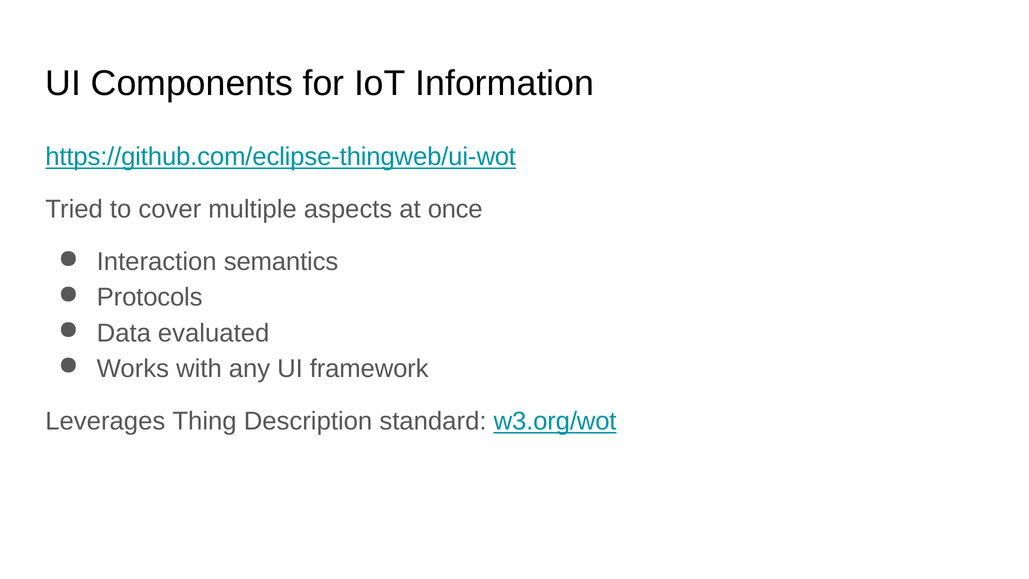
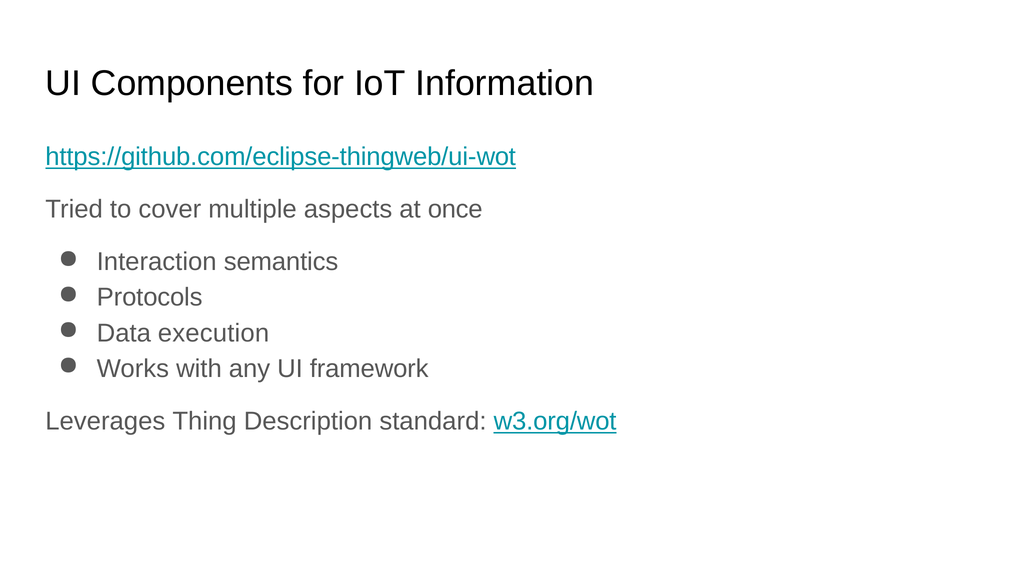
evaluated: evaluated -> execution
